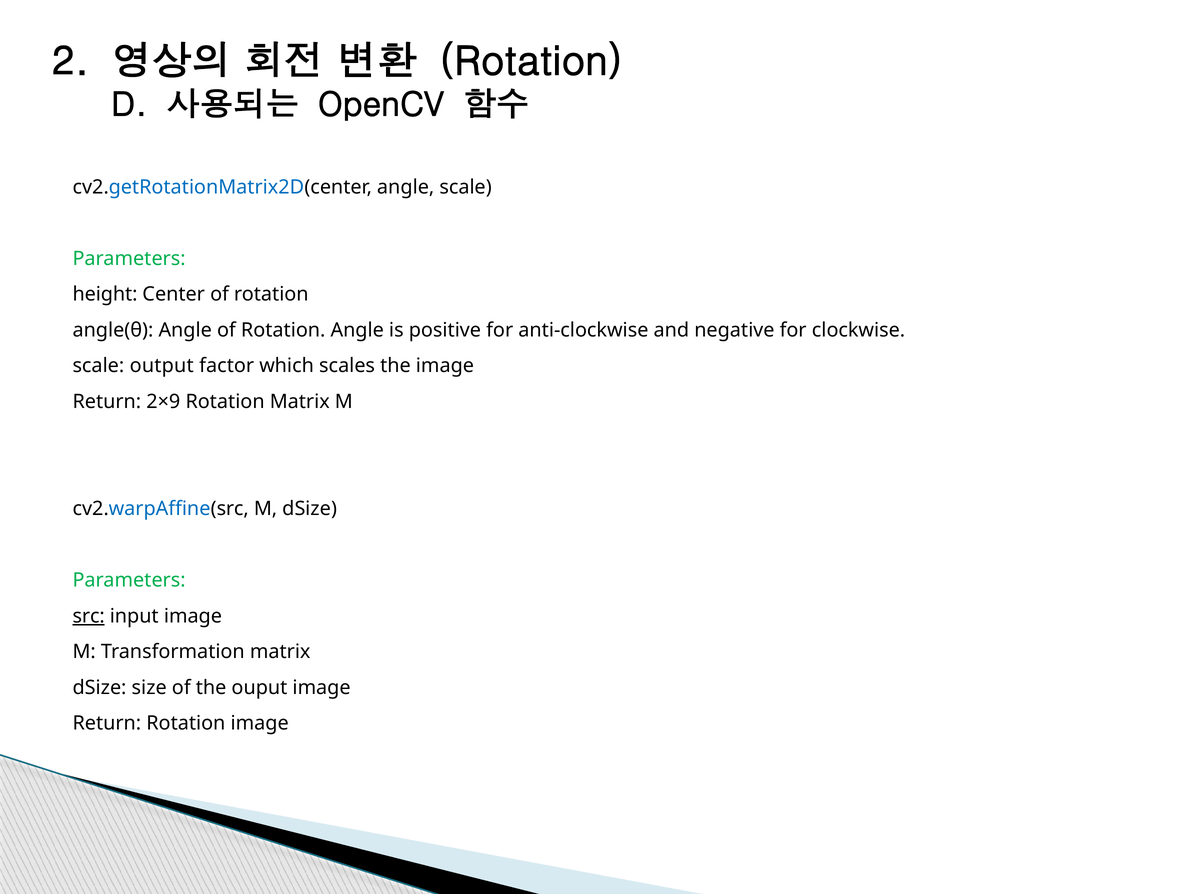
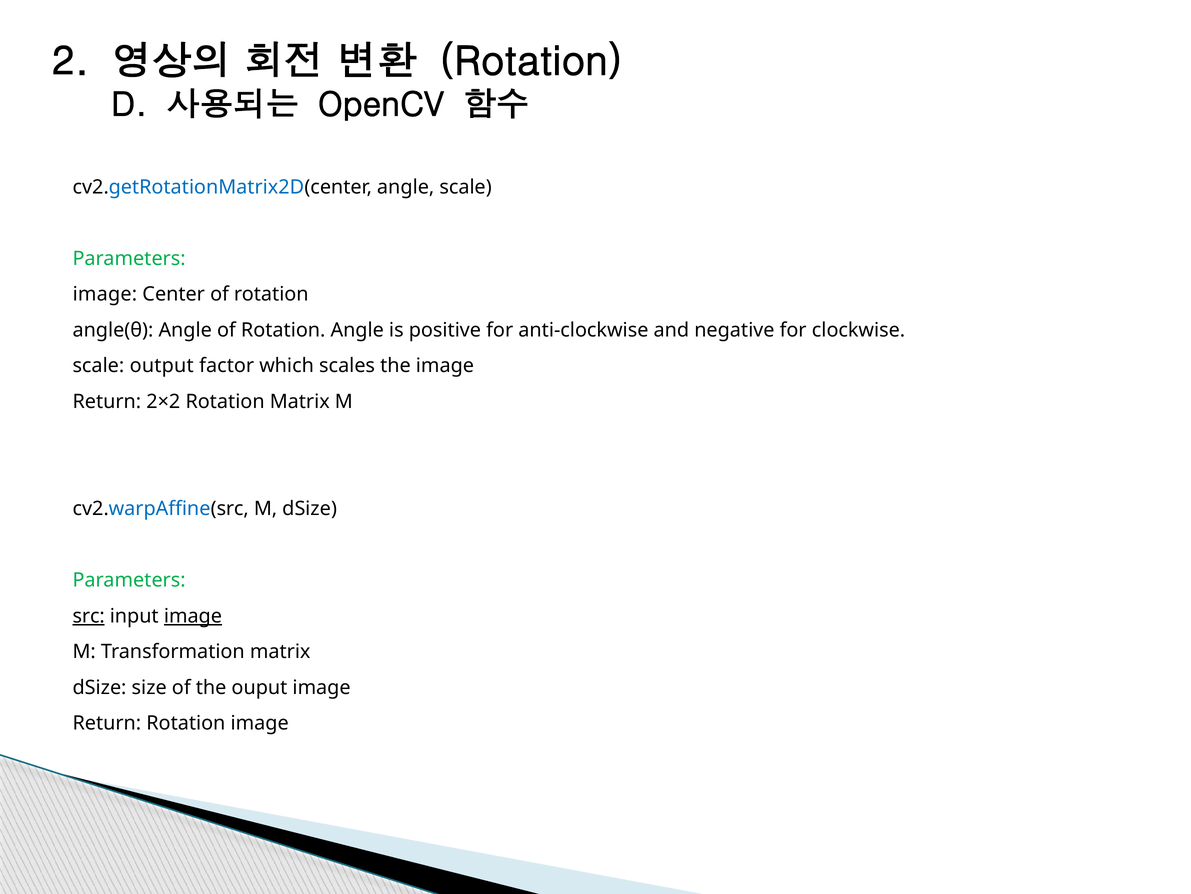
height at (105, 294): height -> image
2×9: 2×9 -> 2×2
image at (193, 616) underline: none -> present
